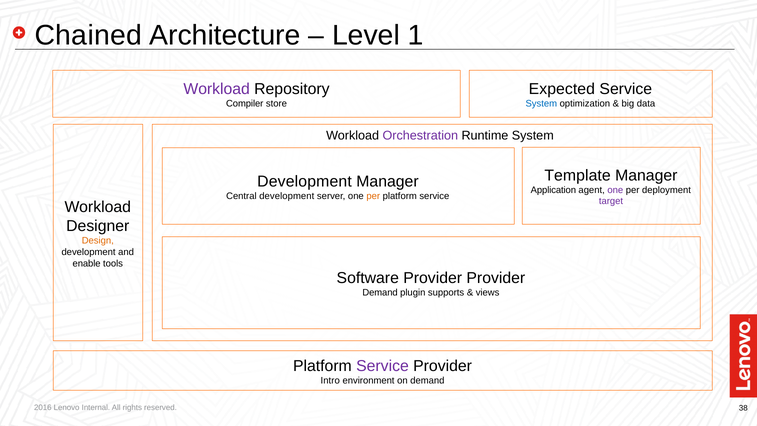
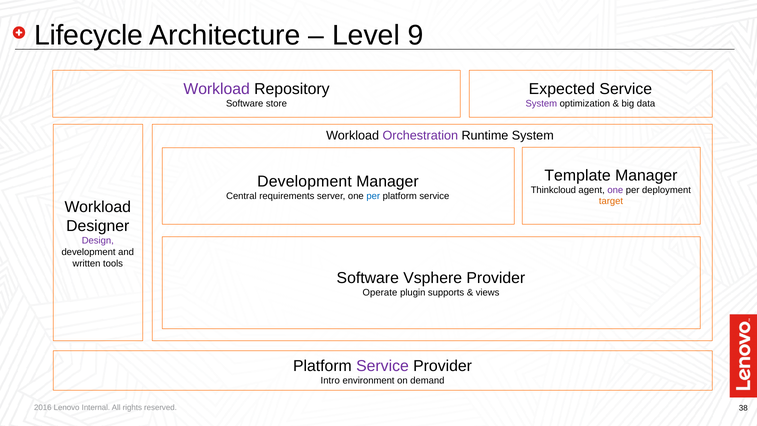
Chained: Chained -> Lifecycle
1: 1 -> 9
Compiler at (245, 104): Compiler -> Software
System at (541, 104) colour: blue -> purple
Application: Application -> Thinkcloud
Central development: development -> requirements
per at (373, 196) colour: orange -> blue
target colour: purple -> orange
Design colour: orange -> purple
enable: enable -> written
Software Provider: Provider -> Vsphere
Demand at (380, 293): Demand -> Operate
